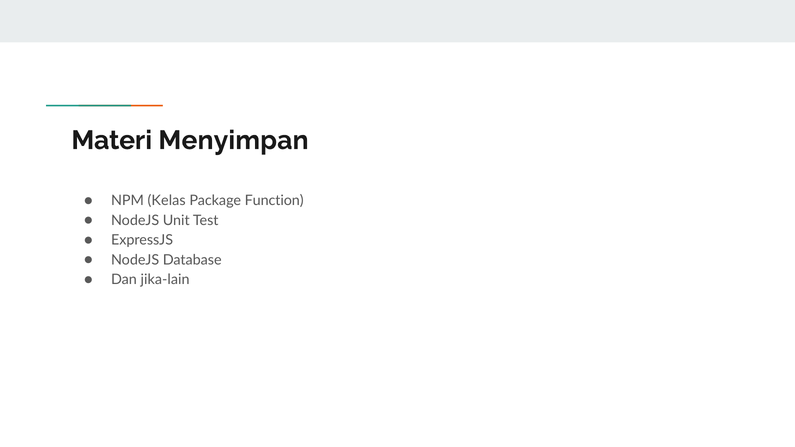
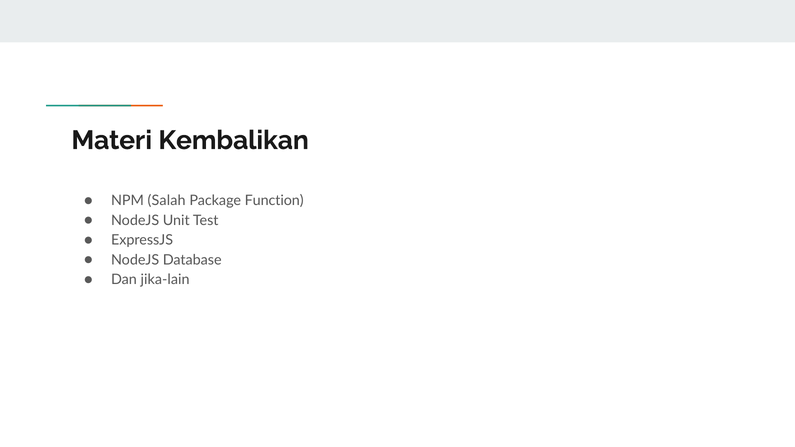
Menyimpan: Menyimpan -> Kembalikan
Kelas: Kelas -> Salah
